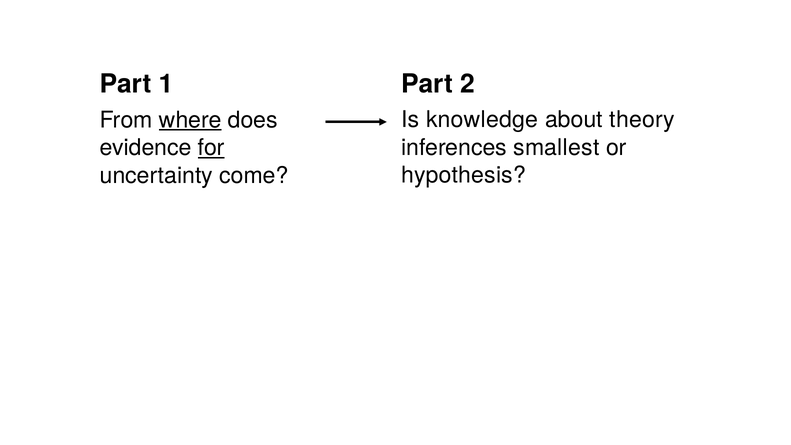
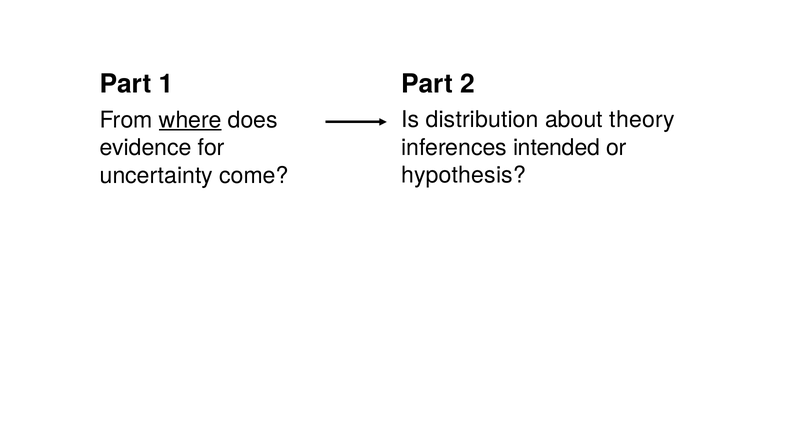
knowledge: knowledge -> distribution
smallest: smallest -> intended
for underline: present -> none
